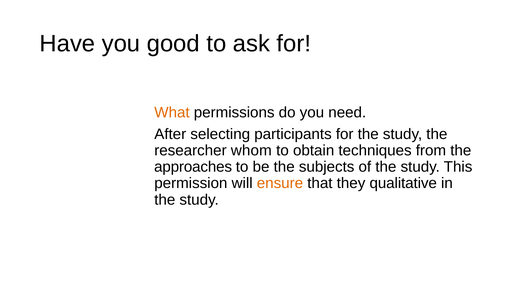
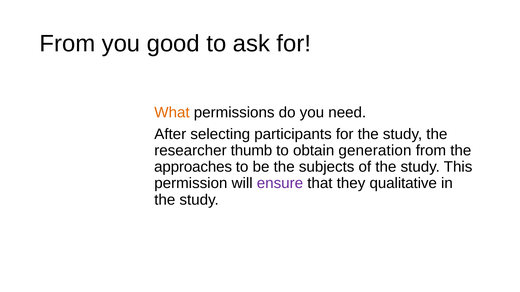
Have at (67, 44): Have -> From
whom: whom -> thumb
techniques: techniques -> generation
ensure colour: orange -> purple
